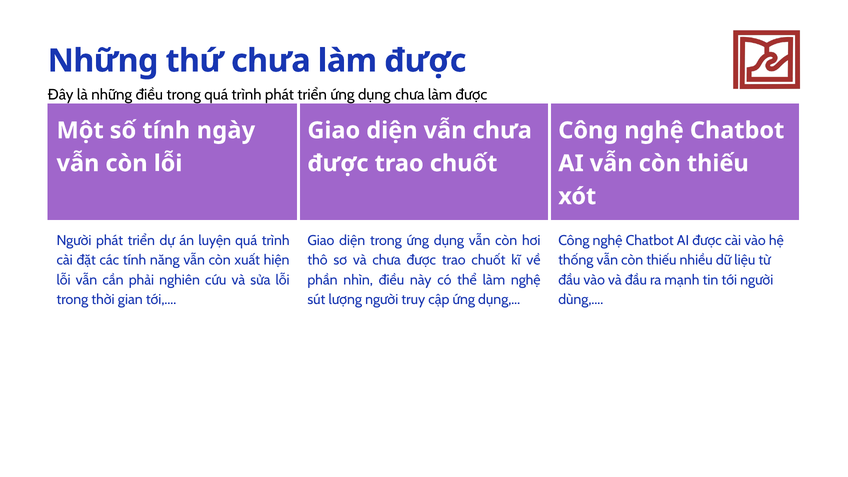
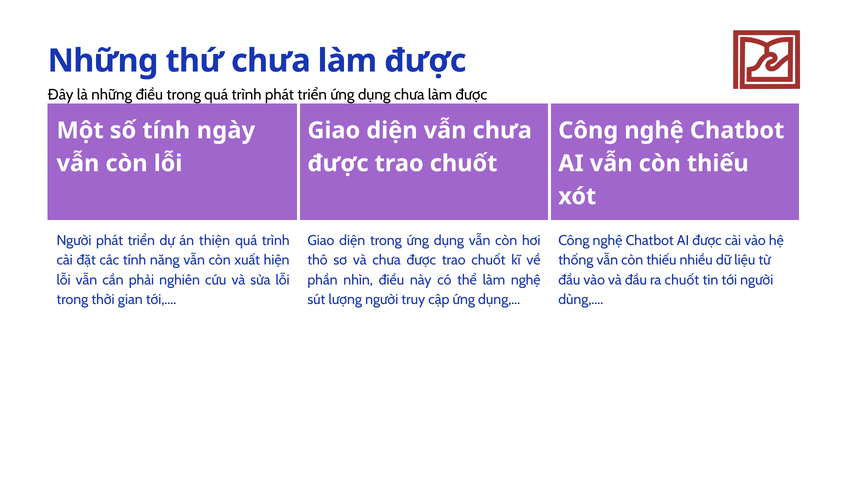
luyện: luyện -> thiện
ra mạnh: mạnh -> chuốt
